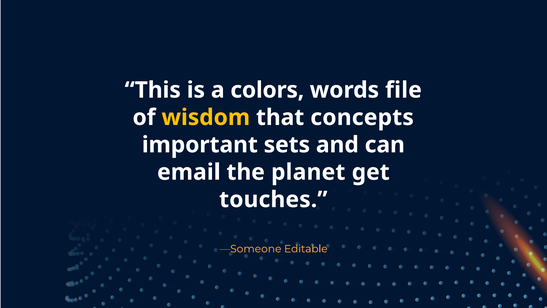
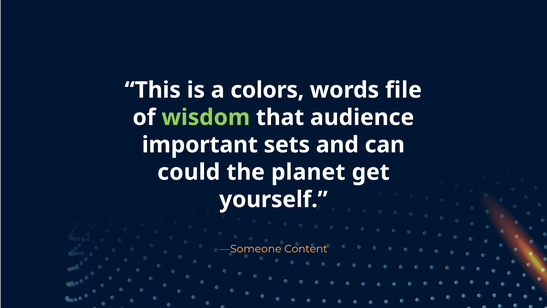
wisdom colour: yellow -> light green
concepts: concepts -> audience
email: email -> could
touches: touches -> yourself
Editable: Editable -> Content
